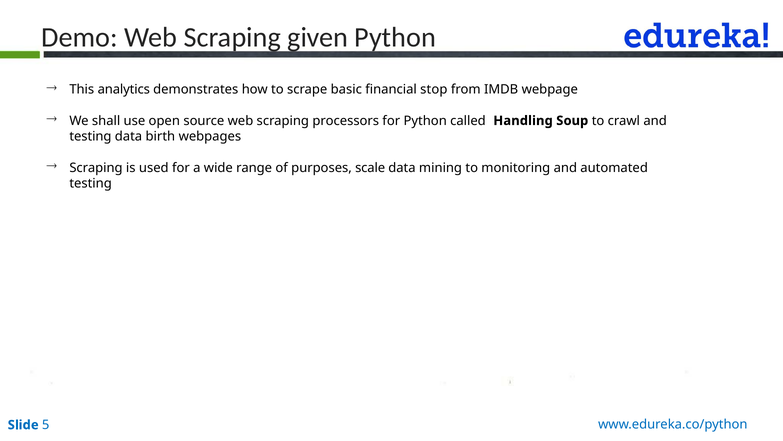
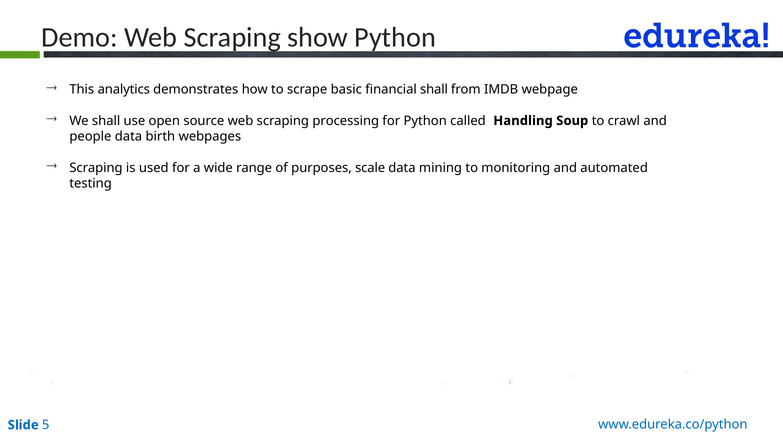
given: given -> show
financial stop: stop -> shall
processors: processors -> processing
testing at (90, 136): testing -> people
